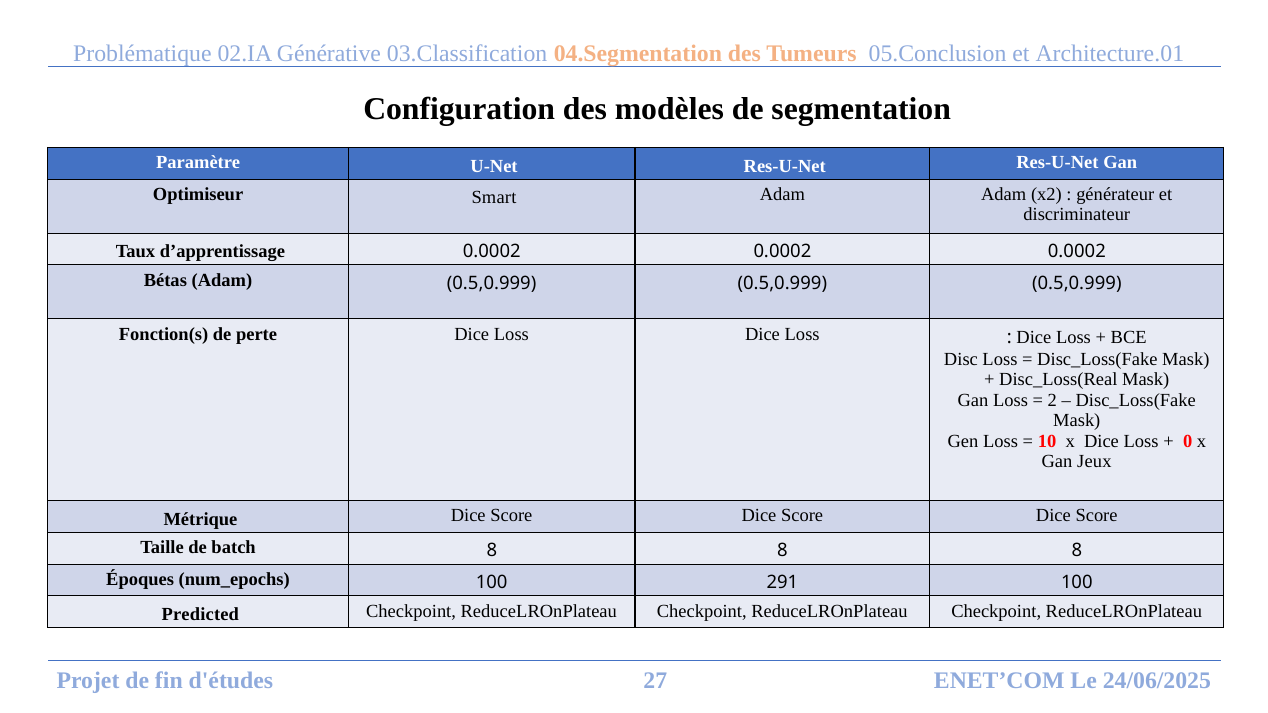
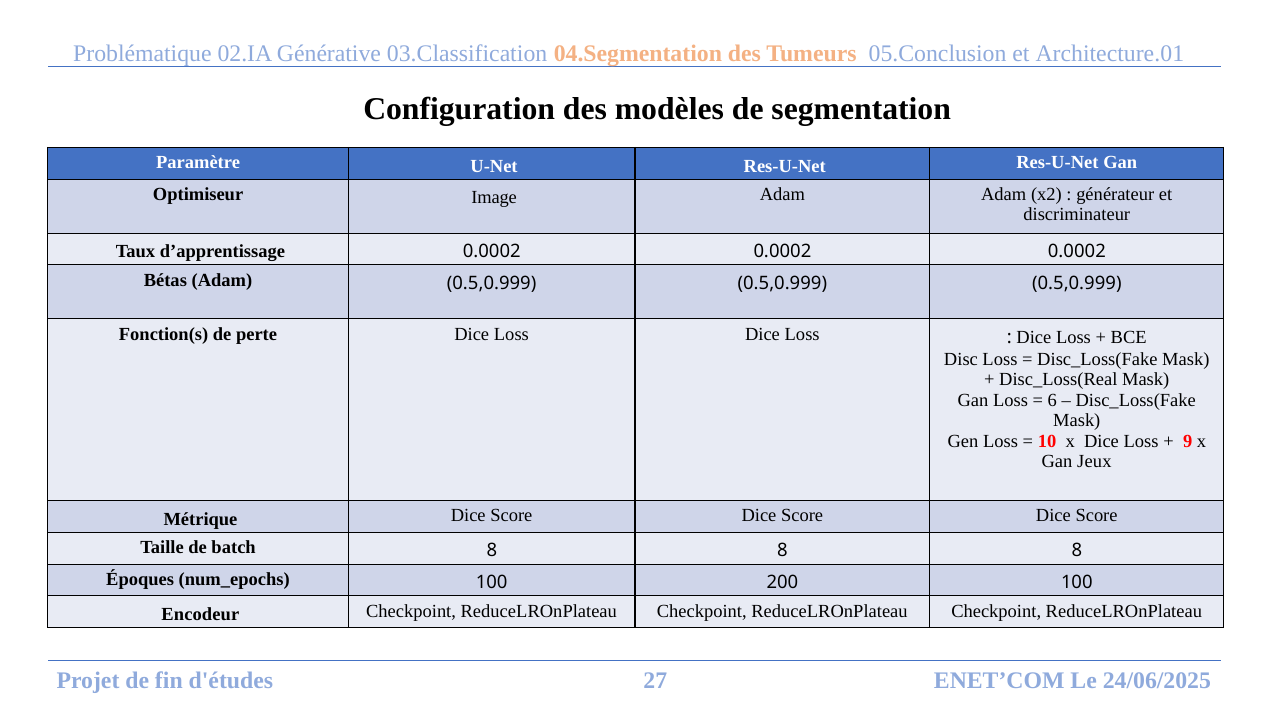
Smart: Smart -> Image
2: 2 -> 6
0: 0 -> 9
291: 291 -> 200
Predicted: Predicted -> Encodeur
